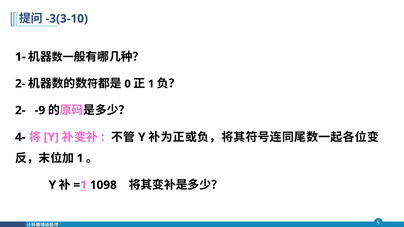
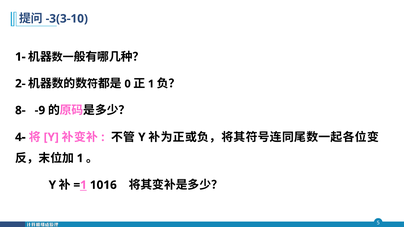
2- at (20, 110): 2- -> 8-
1098: 1098 -> 1016
